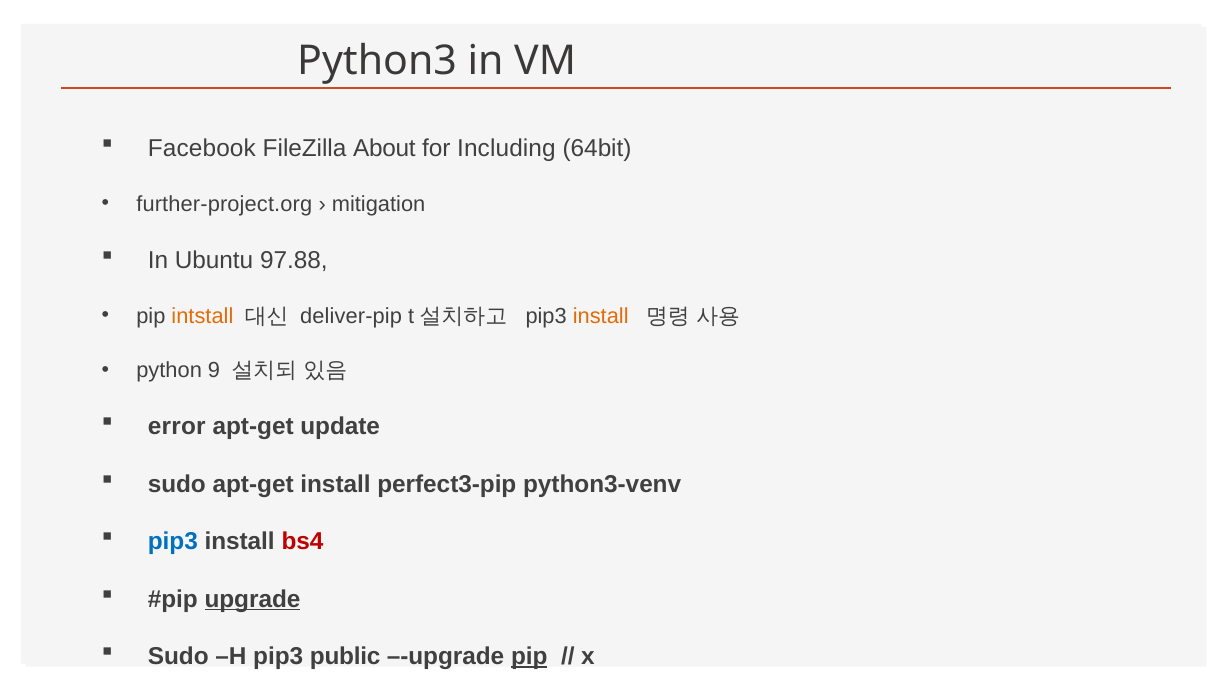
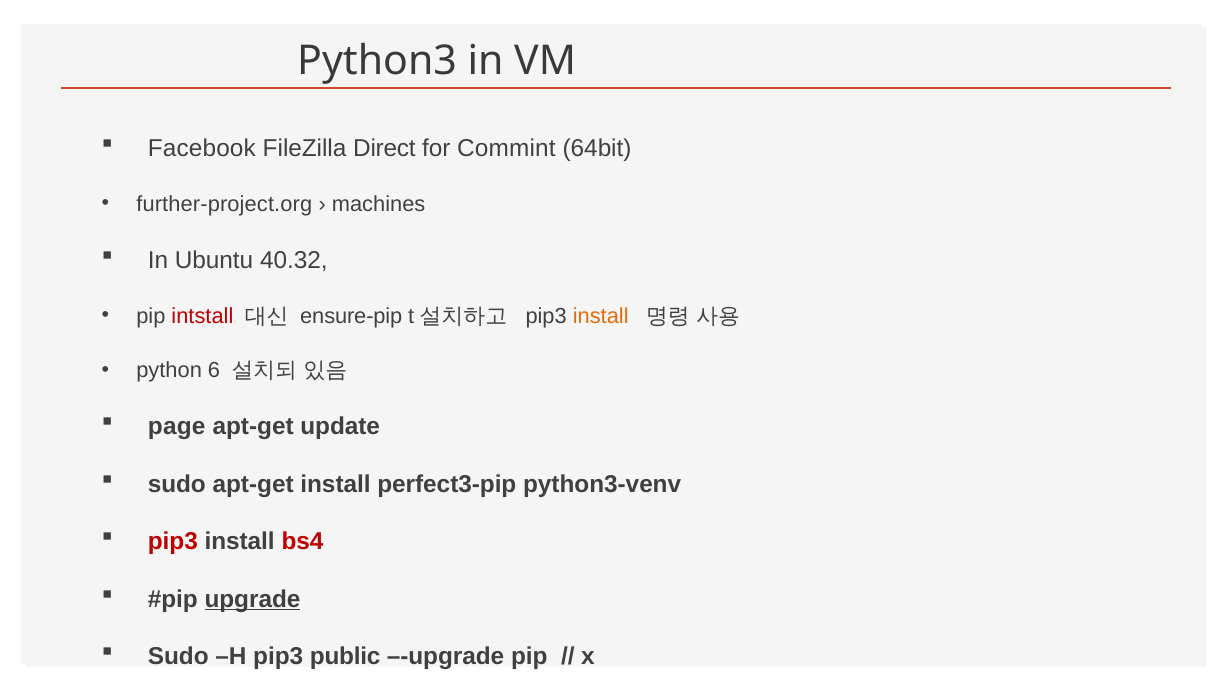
About: About -> Direct
Including: Including -> Commint
mitigation: mitigation -> machines
97.88: 97.88 -> 40.32
intstall colour: orange -> red
deliver-pip: deliver-pip -> ensure-pip
9: 9 -> 6
error: error -> page
pip3 at (173, 541) colour: blue -> red
pip at (529, 656) underline: present -> none
